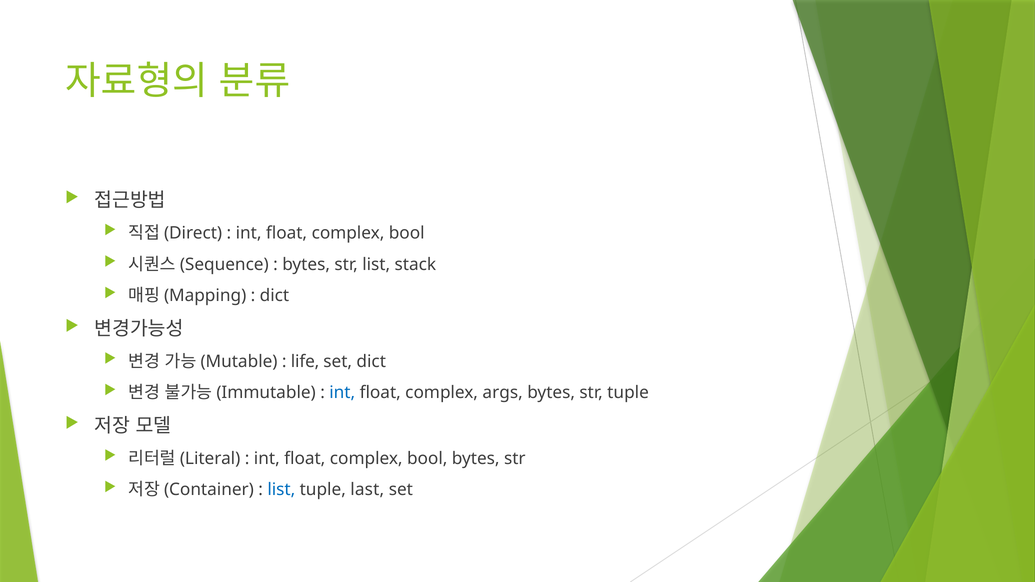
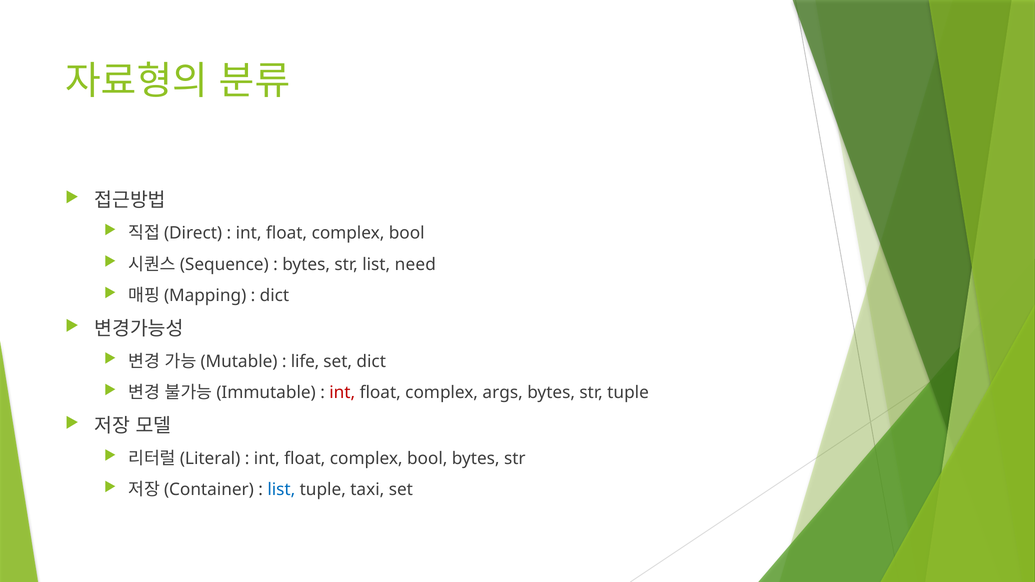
stack: stack -> need
int at (342, 393) colour: blue -> red
last: last -> taxi
